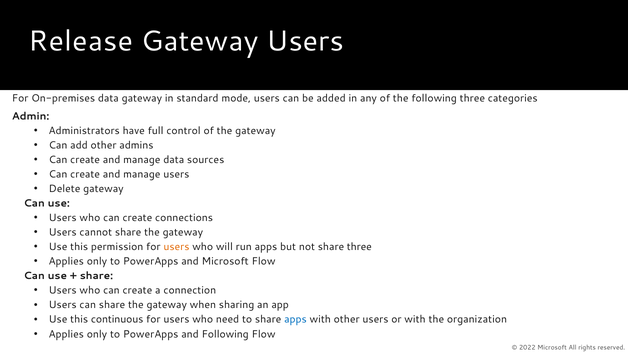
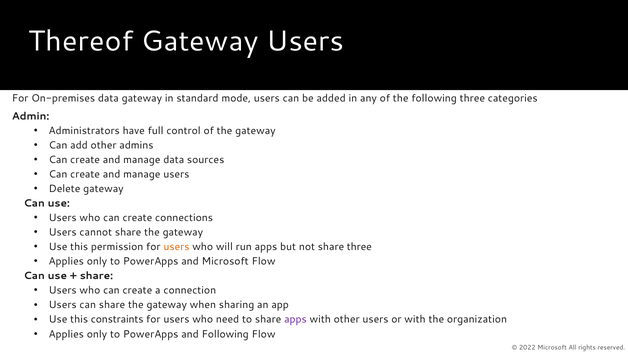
Release: Release -> Thereof
continuous: continuous -> constraints
apps at (295, 320) colour: blue -> purple
